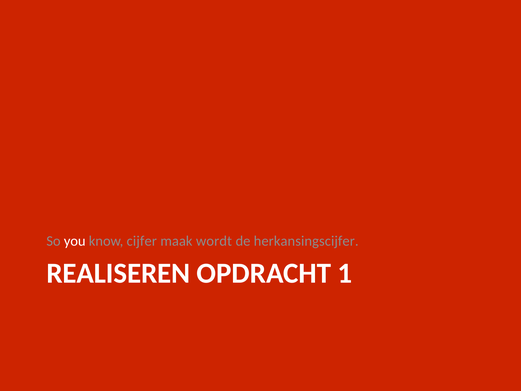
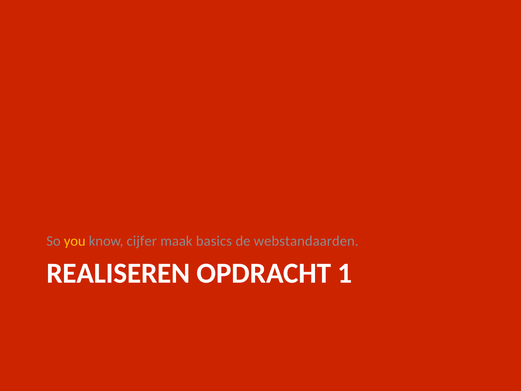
you colour: white -> yellow
wordt: wordt -> basics
herkansingscijfer: herkansingscijfer -> webstandaarden
